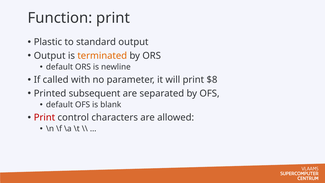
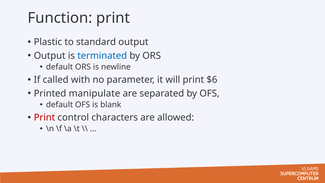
terminated colour: orange -> blue
$8: $8 -> $6
subsequent: subsequent -> manipulate
